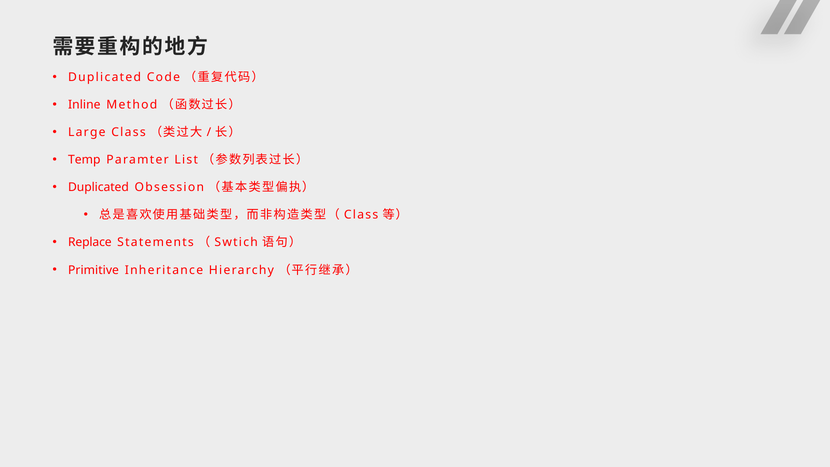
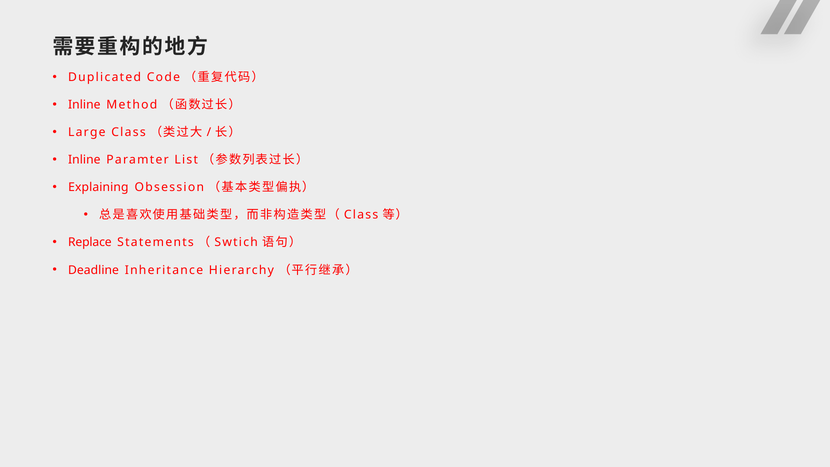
Temp at (84, 160): Temp -> Inline
Duplicated at (98, 187): Duplicated -> Explaining
Primitive: Primitive -> Deadline
